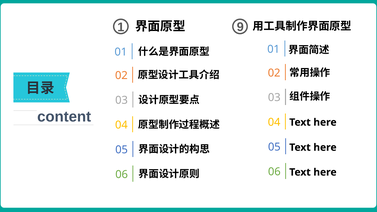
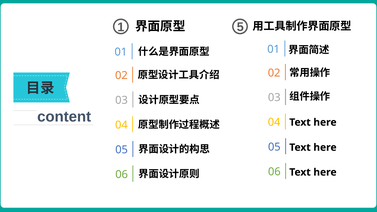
9: 9 -> 5
